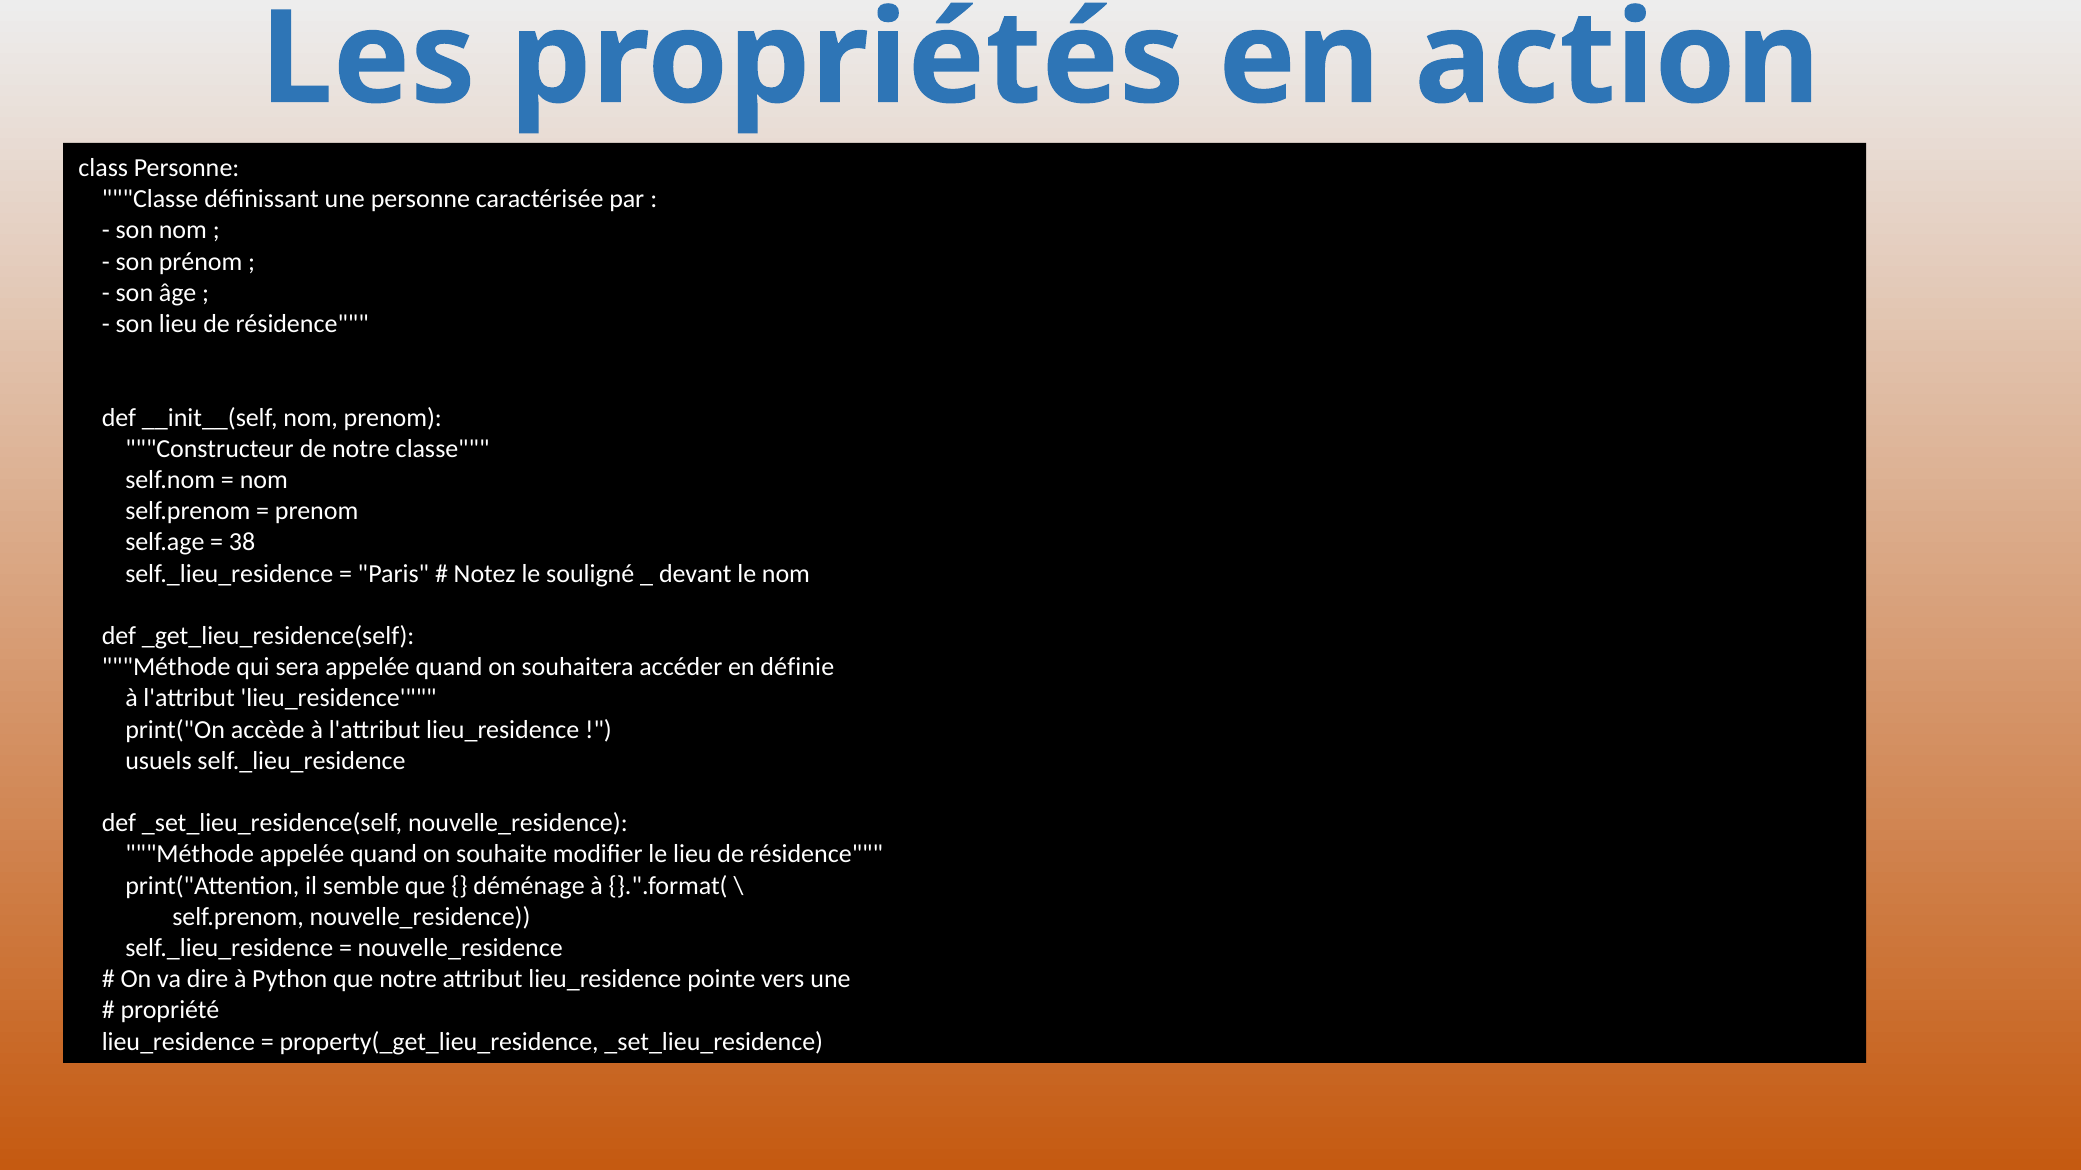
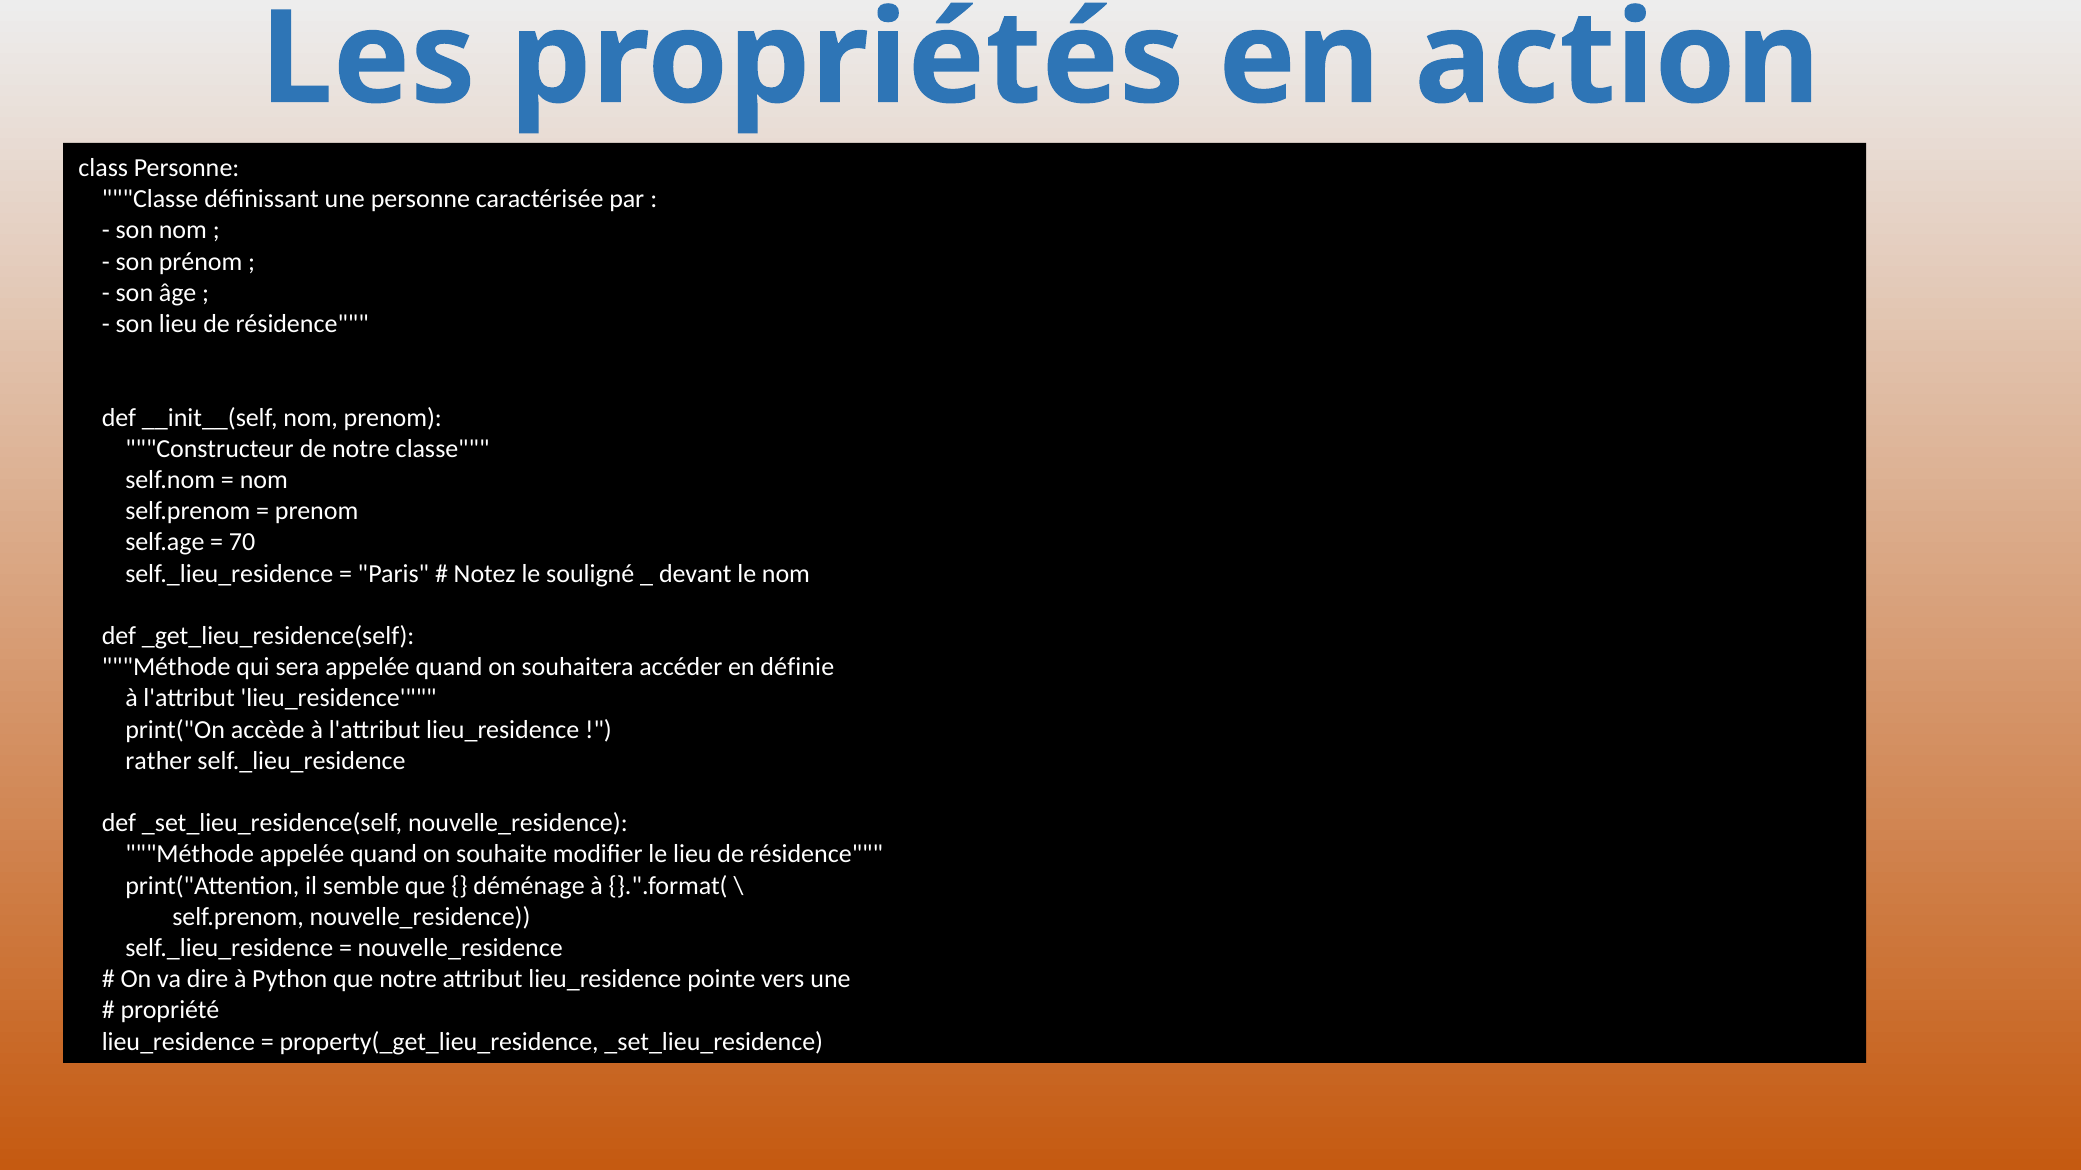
38: 38 -> 70
usuels: usuels -> rather
